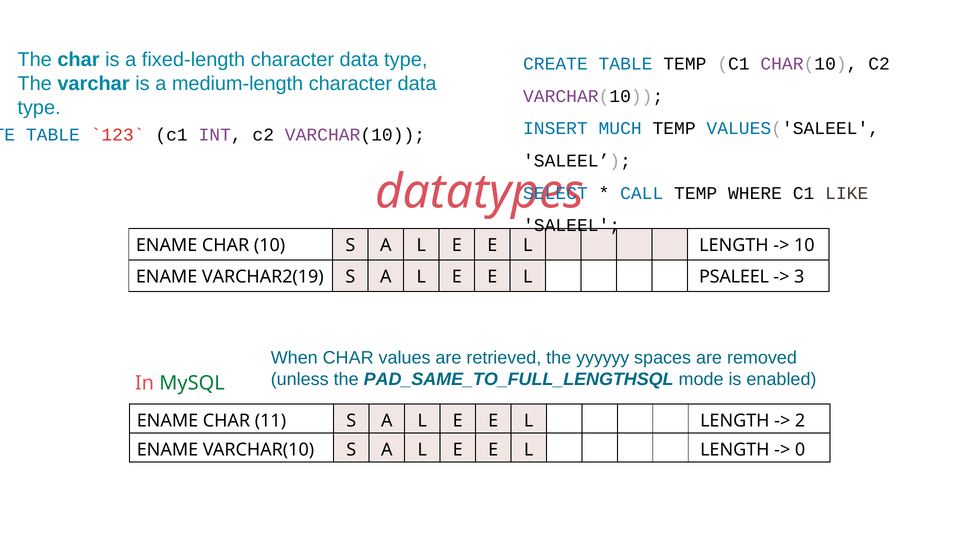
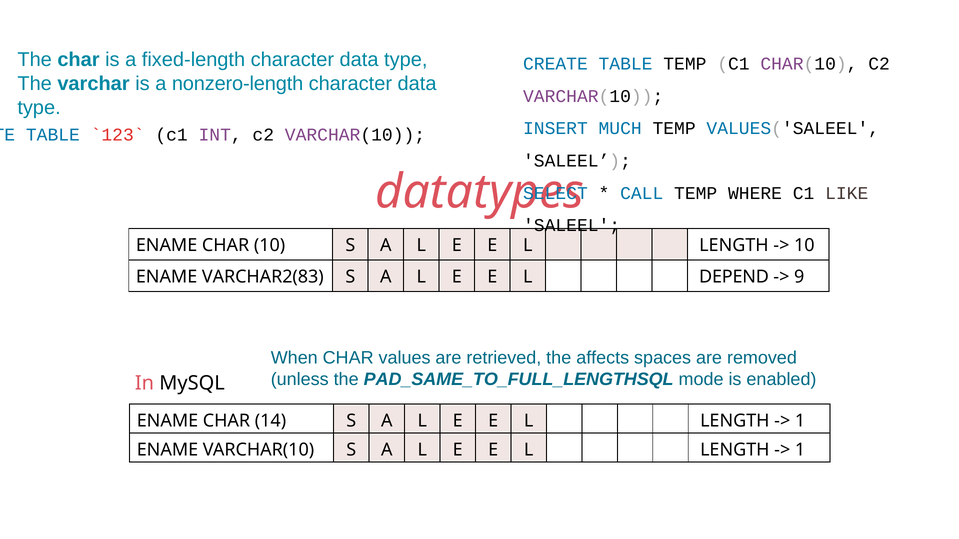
medium-length: medium-length -> nonzero-length
VARCHAR2(19: VARCHAR2(19 -> VARCHAR2(83
PSALEEL: PSALEEL -> DEPEND
3: 3 -> 9
yyyyyy: yyyyyy -> affects
MySQL colour: green -> black
11: 11 -> 14
2 at (800, 421): 2 -> 1
0 at (800, 450): 0 -> 1
